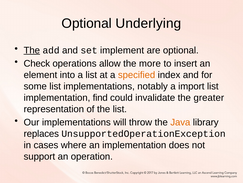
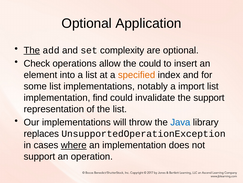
Underlying: Underlying -> Application
implement: implement -> complexity
the more: more -> could
the greater: greater -> support
Java colour: orange -> blue
where underline: none -> present
